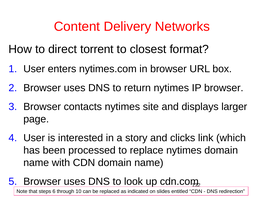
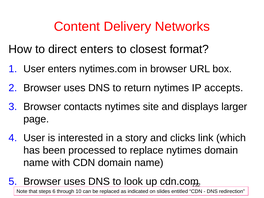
direct torrent: torrent -> enters
IP browser: browser -> accepts
